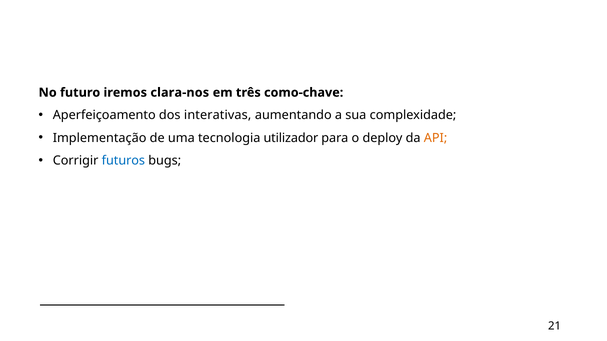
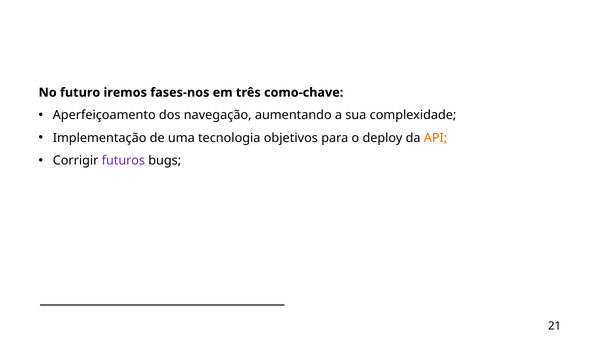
clara-nos: clara-nos -> fases-nos
interativas: interativas -> navegação
utilizador: utilizador -> objetivos
futuros colour: blue -> purple
